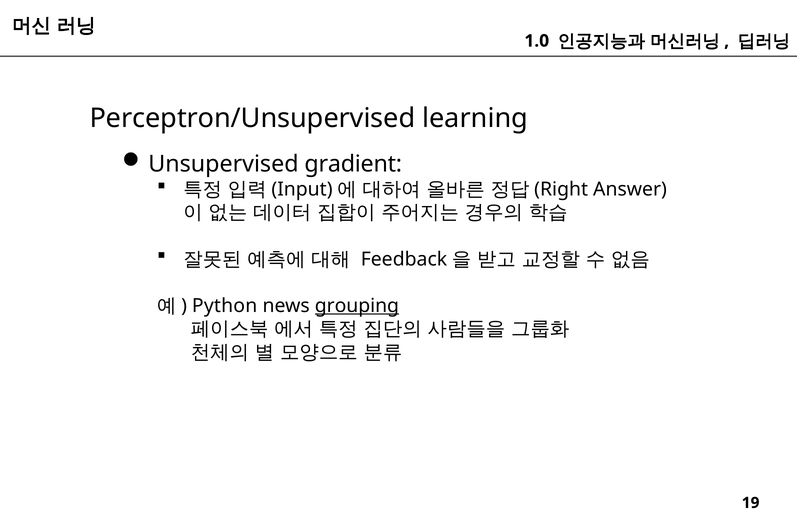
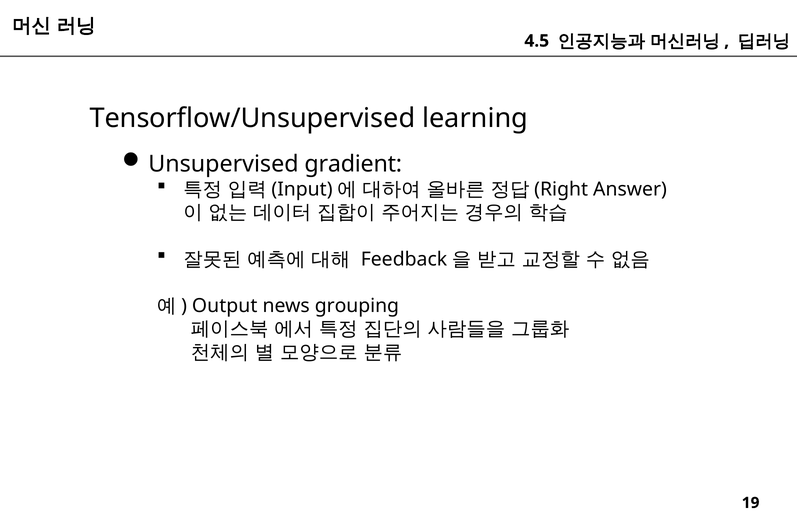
1.0: 1.0 -> 4.5
Perceptron/Unsupervised: Perceptron/Unsupervised -> Tensorflow/Unsupervised
Python: Python -> Output
grouping underline: present -> none
